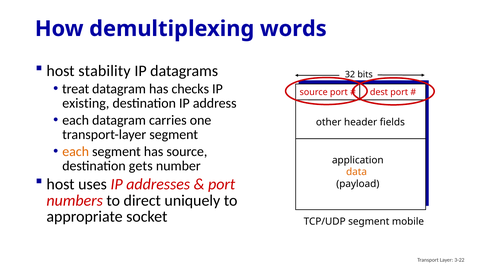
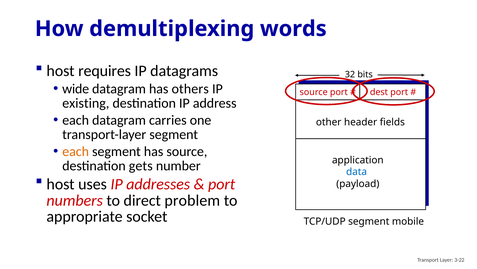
stability: stability -> requires
treat: treat -> wide
checks: checks -> others
data colour: orange -> blue
uniquely: uniquely -> problem
